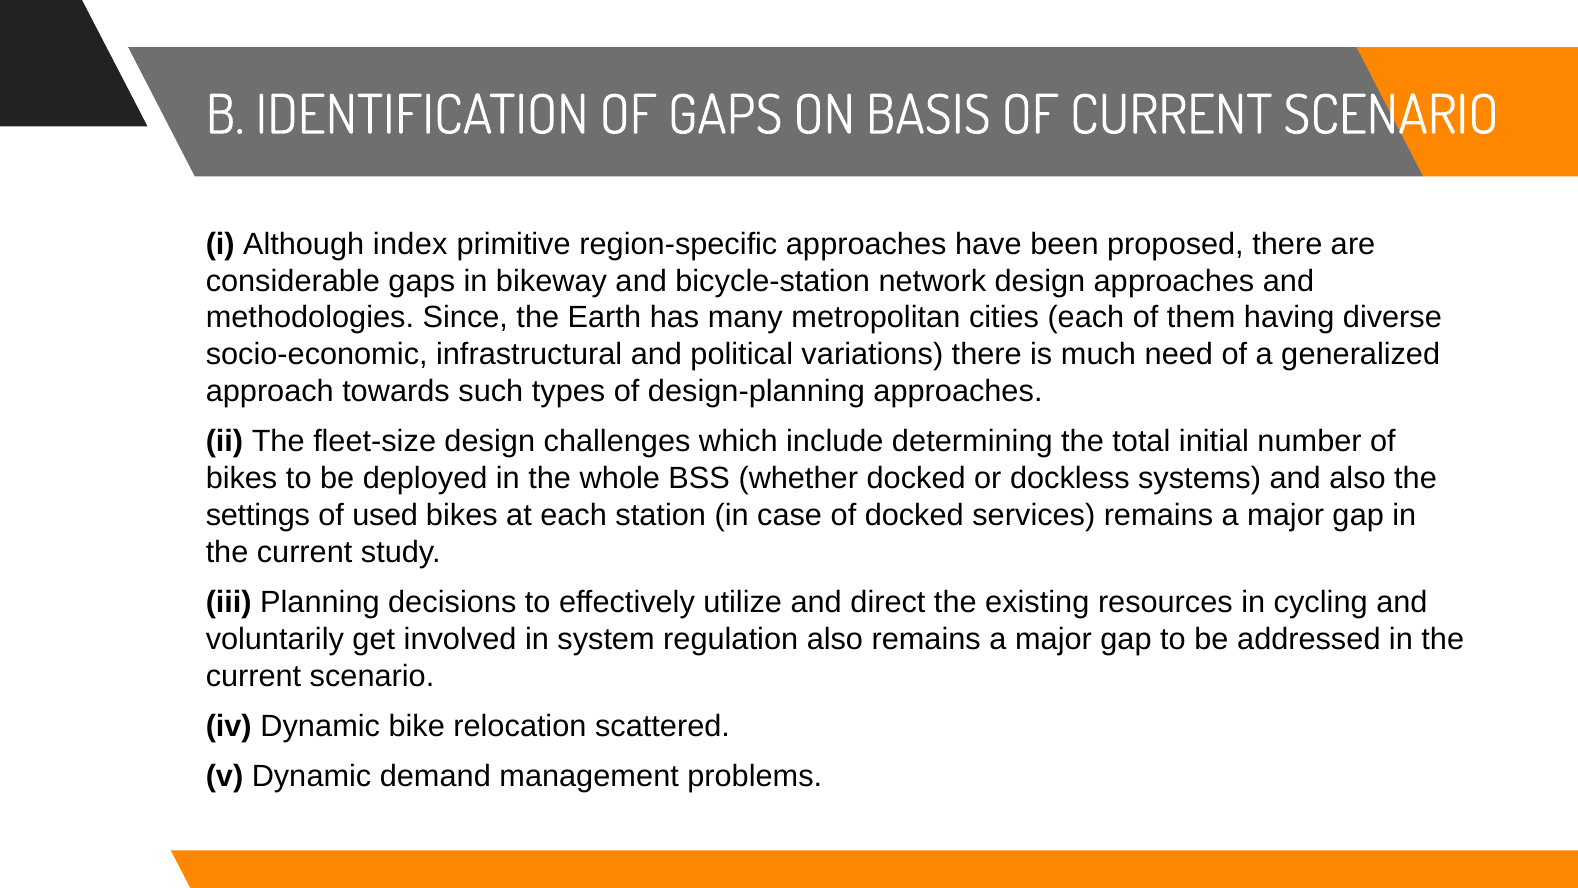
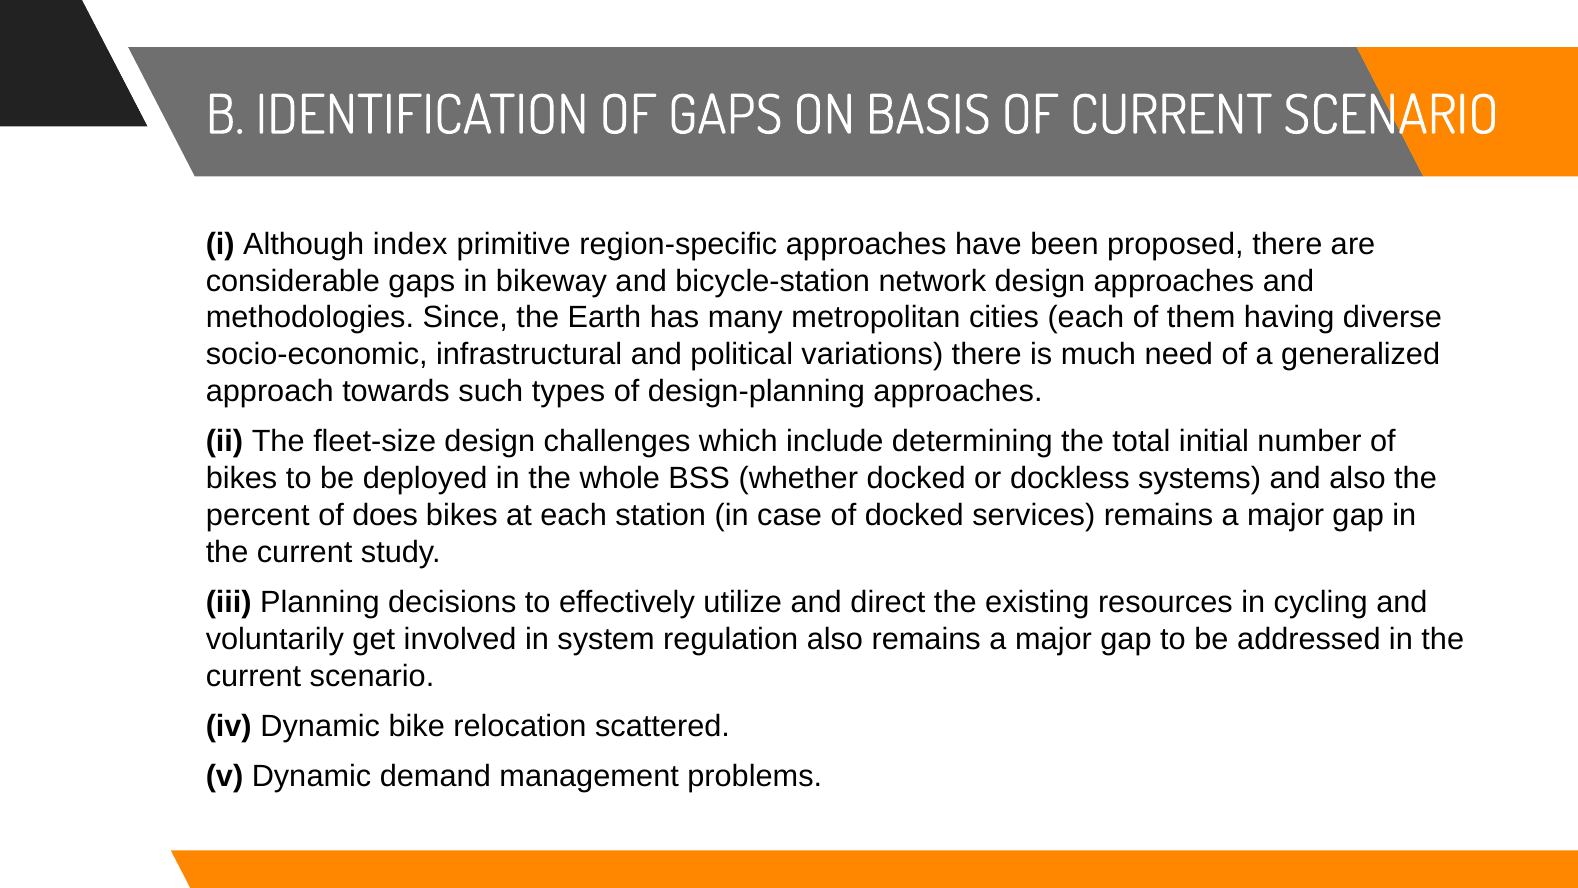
settings: settings -> percent
used: used -> does
